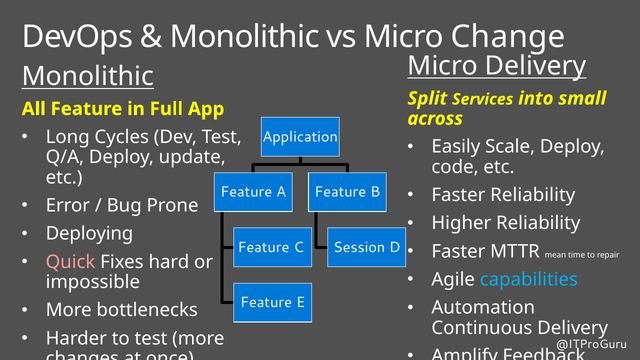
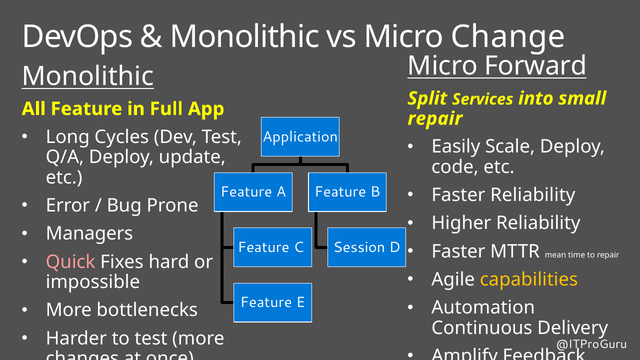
Micro Delivery: Delivery -> Forward
across at (435, 119): across -> repair
Deploying: Deploying -> Managers
capabilities colour: light blue -> yellow
